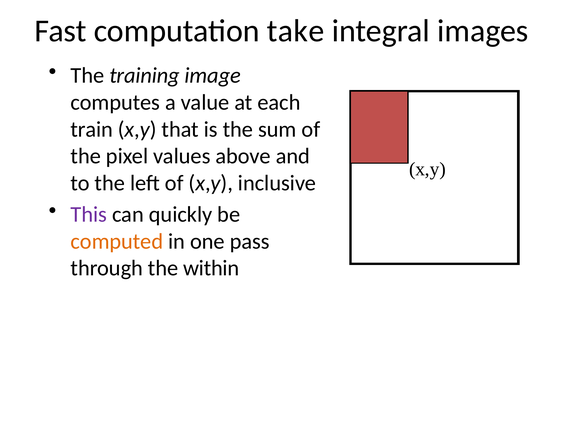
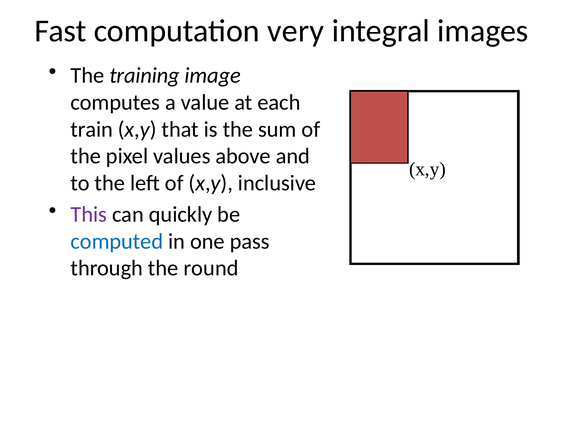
take: take -> very
computed colour: orange -> blue
within: within -> round
